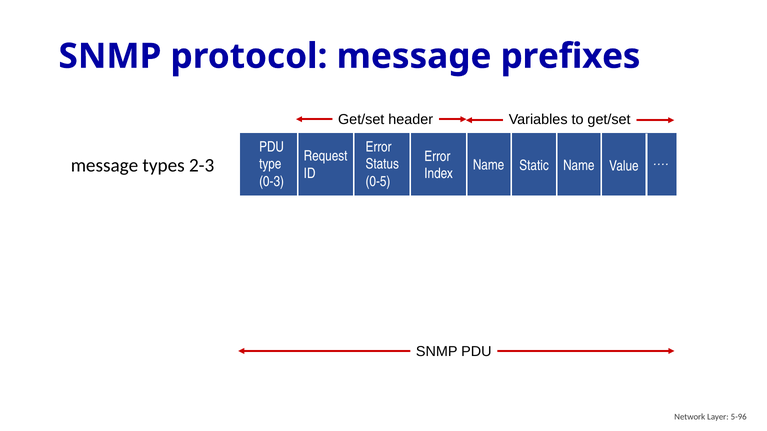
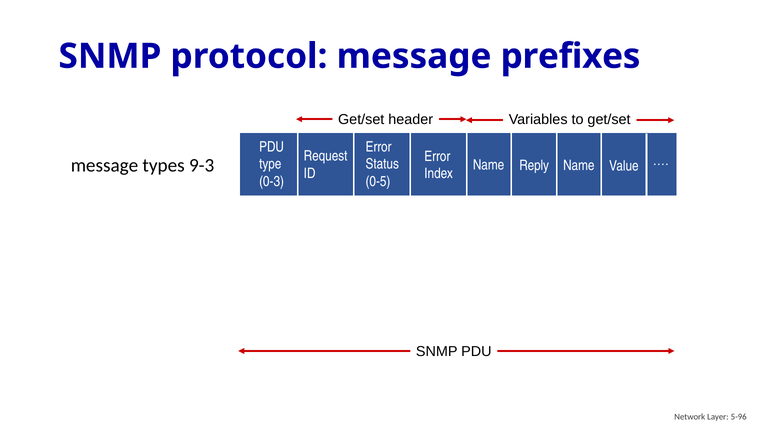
2-3: 2-3 -> 9-3
Static: Static -> Reply
